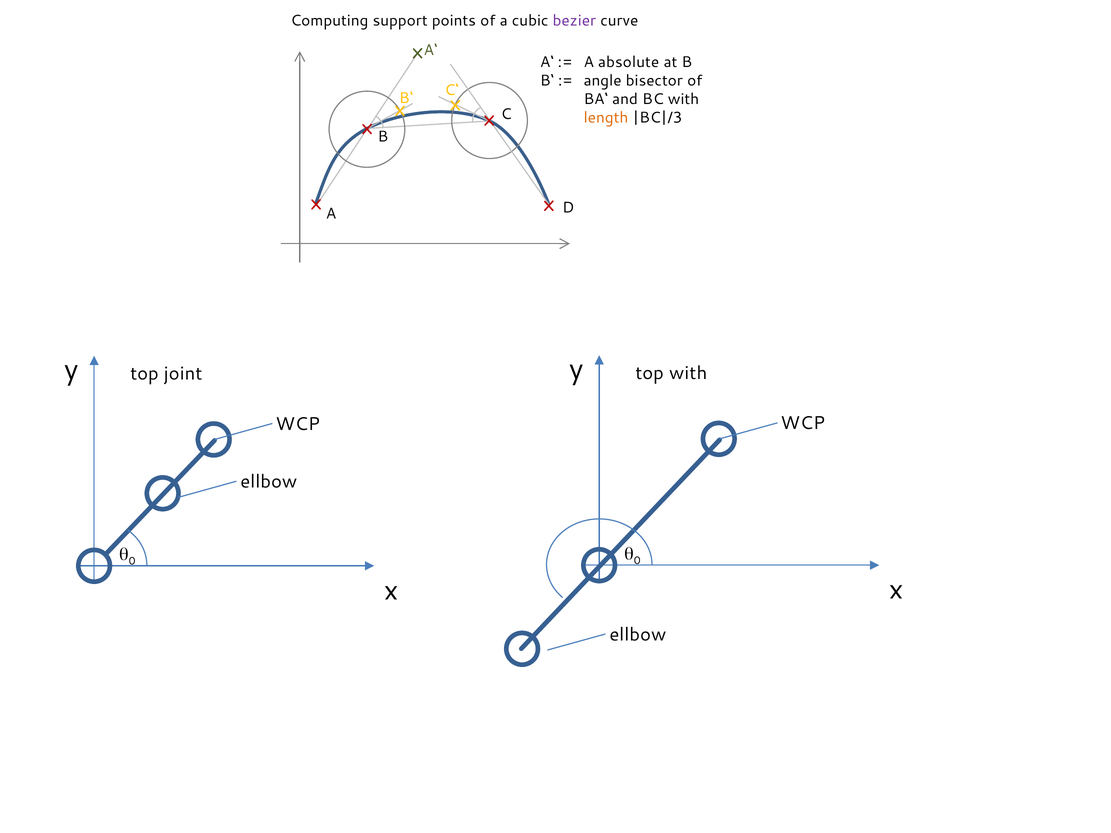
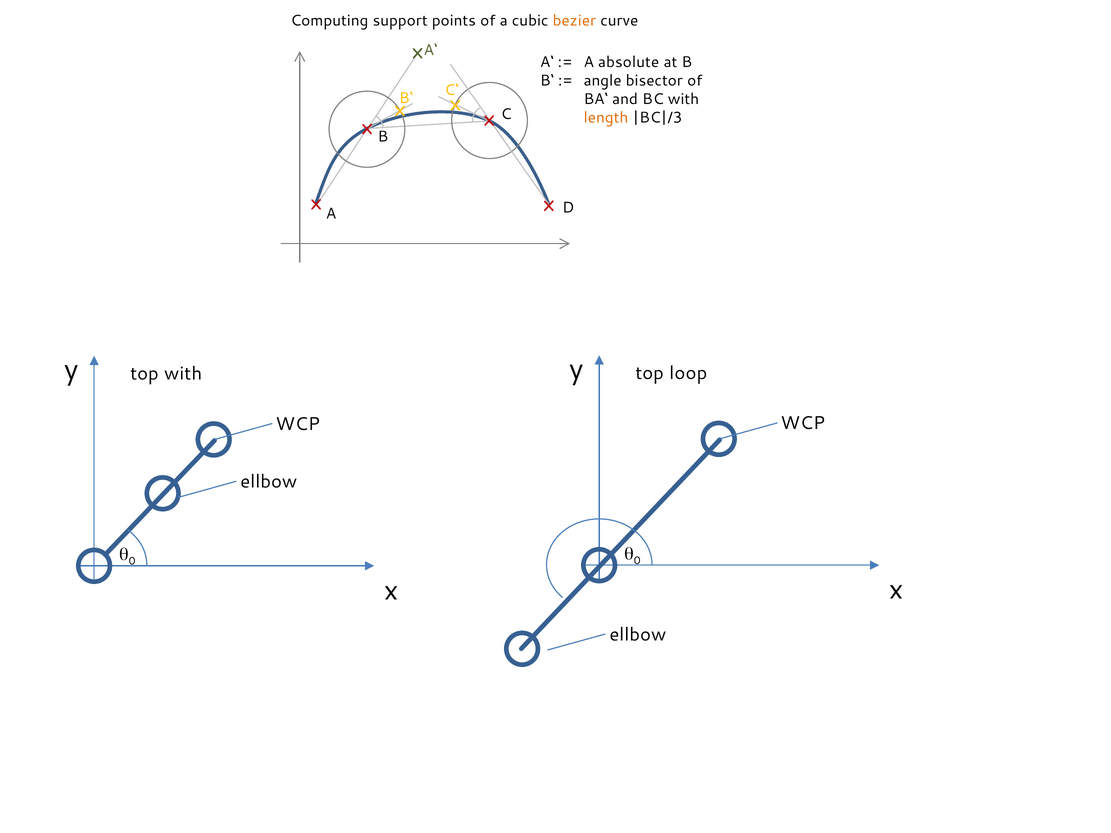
bezier colour: purple -> orange
top with: with -> loop
top joint: joint -> with
